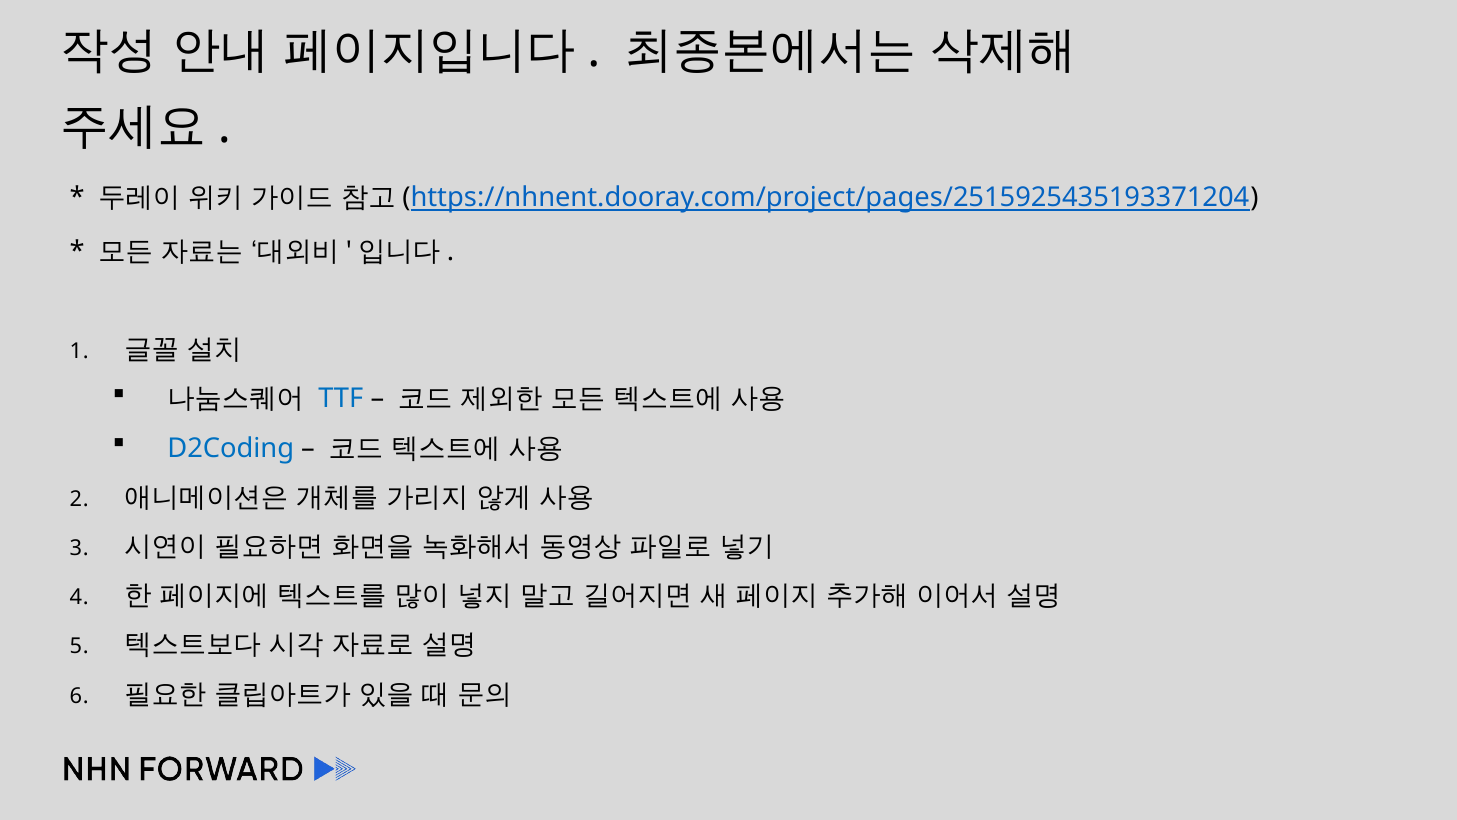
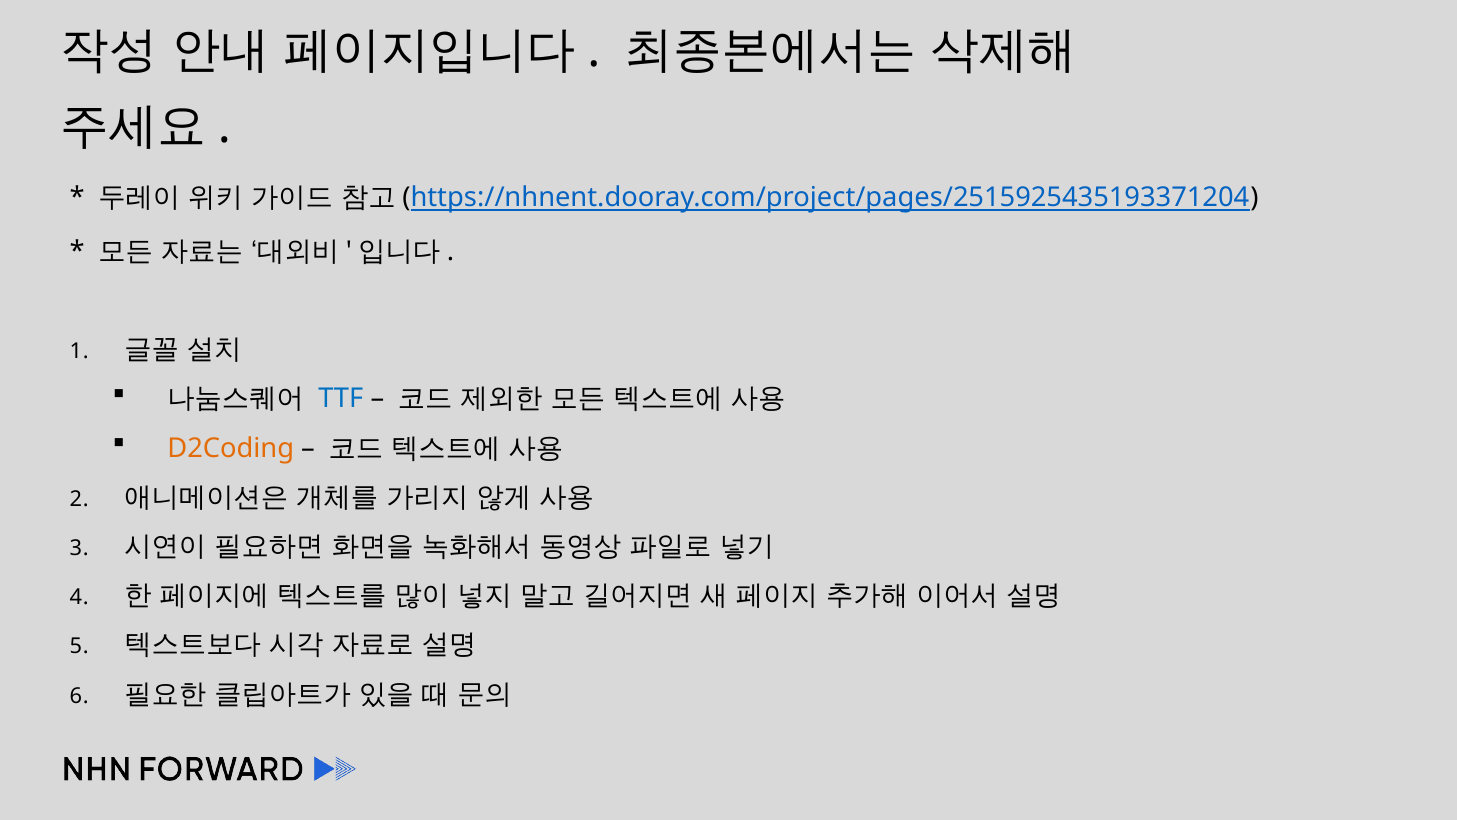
D2Coding colour: blue -> orange
